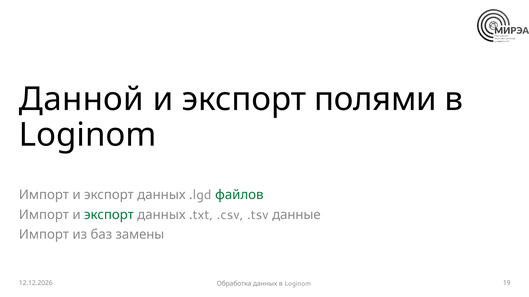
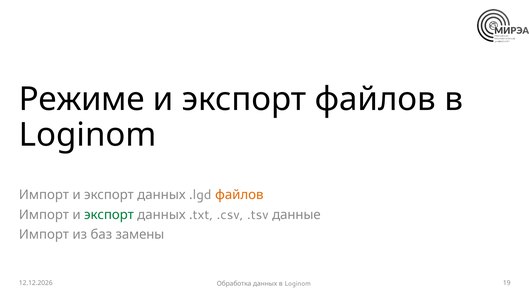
Данной: Данной -> Режиме
экспорт полями: полями -> файлов
файлов at (239, 195) colour: green -> orange
